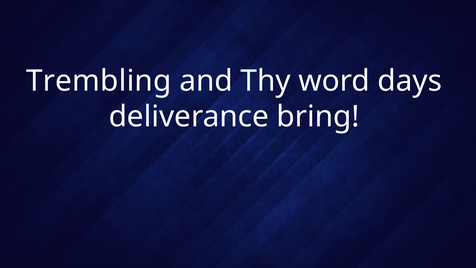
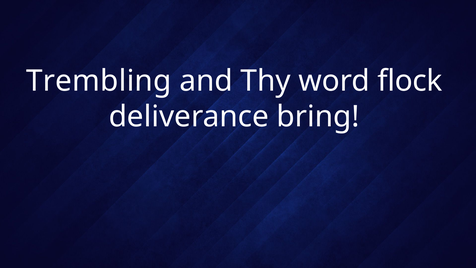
days: days -> flock
